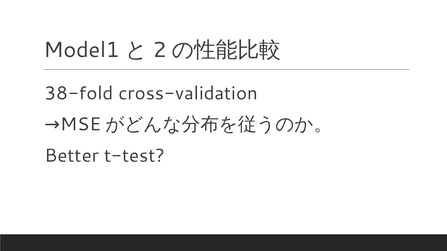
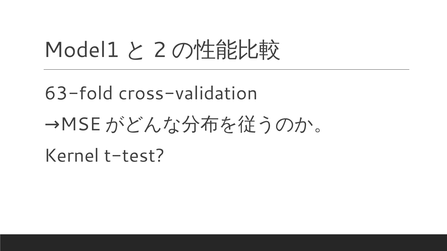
38-fold: 38-fold -> 63-fold
Better: Better -> Kernel
